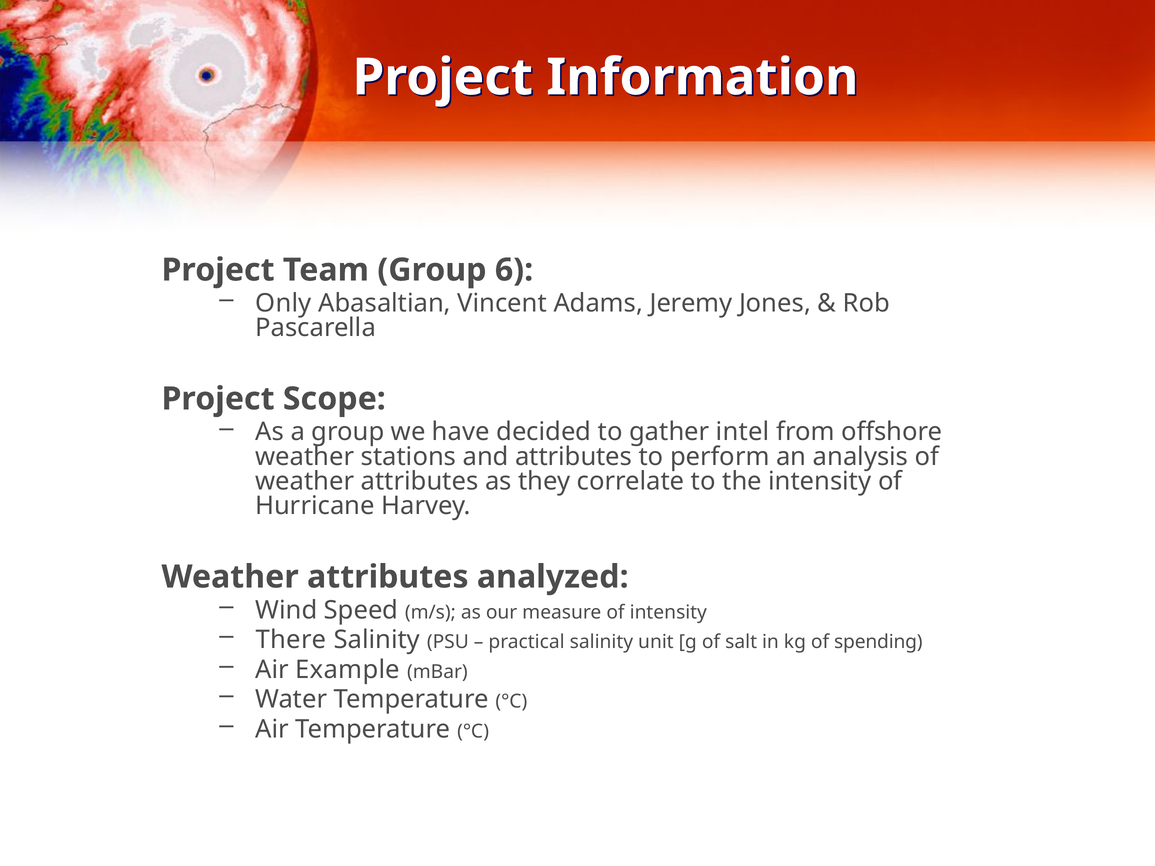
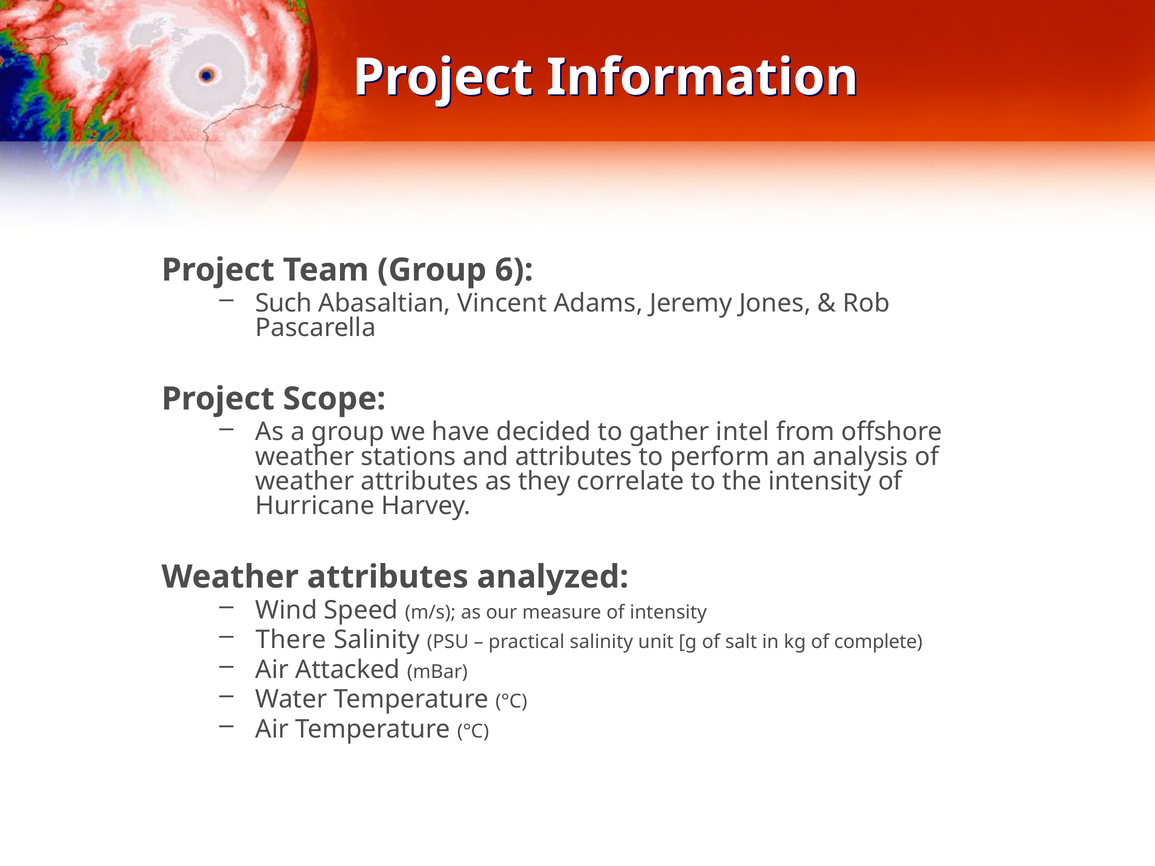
Only: Only -> Such
spending: spending -> complete
Example: Example -> Attacked
